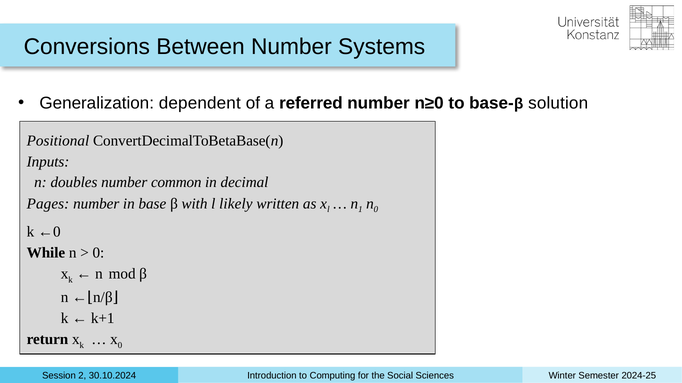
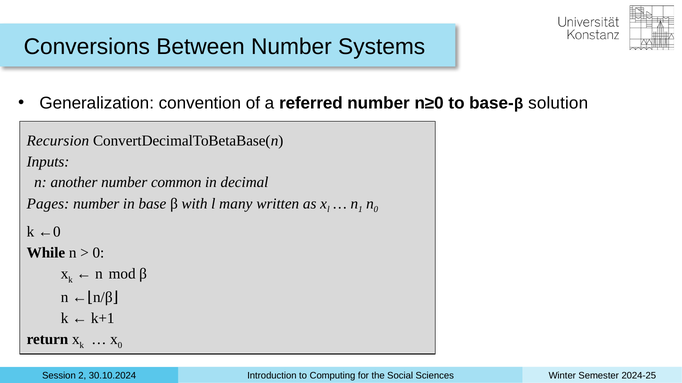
dependent: dependent -> convention
Positional: Positional -> Recursion
doubles: doubles -> another
likely: likely -> many
